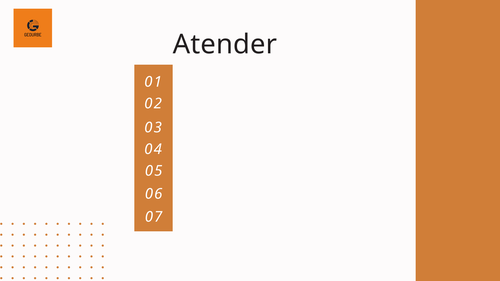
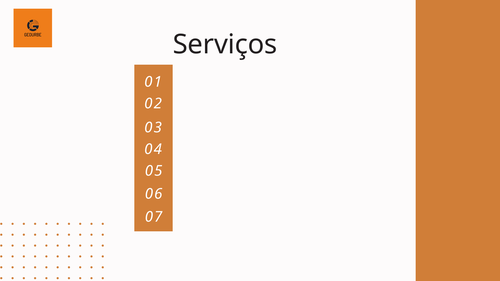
Atender: Atender -> Serviços
